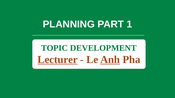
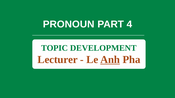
PLANNING: PLANNING -> PRONOUN
1: 1 -> 4
Lecturer underline: present -> none
